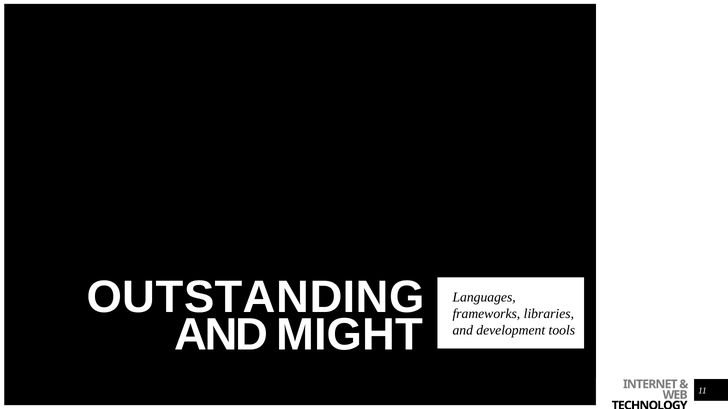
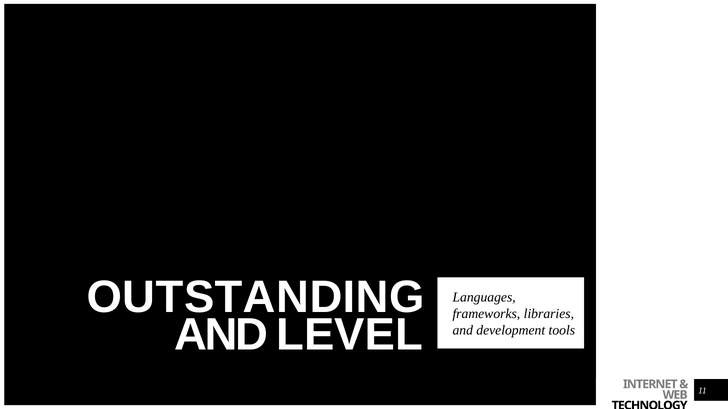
MIGHT: MIGHT -> LEVEL
